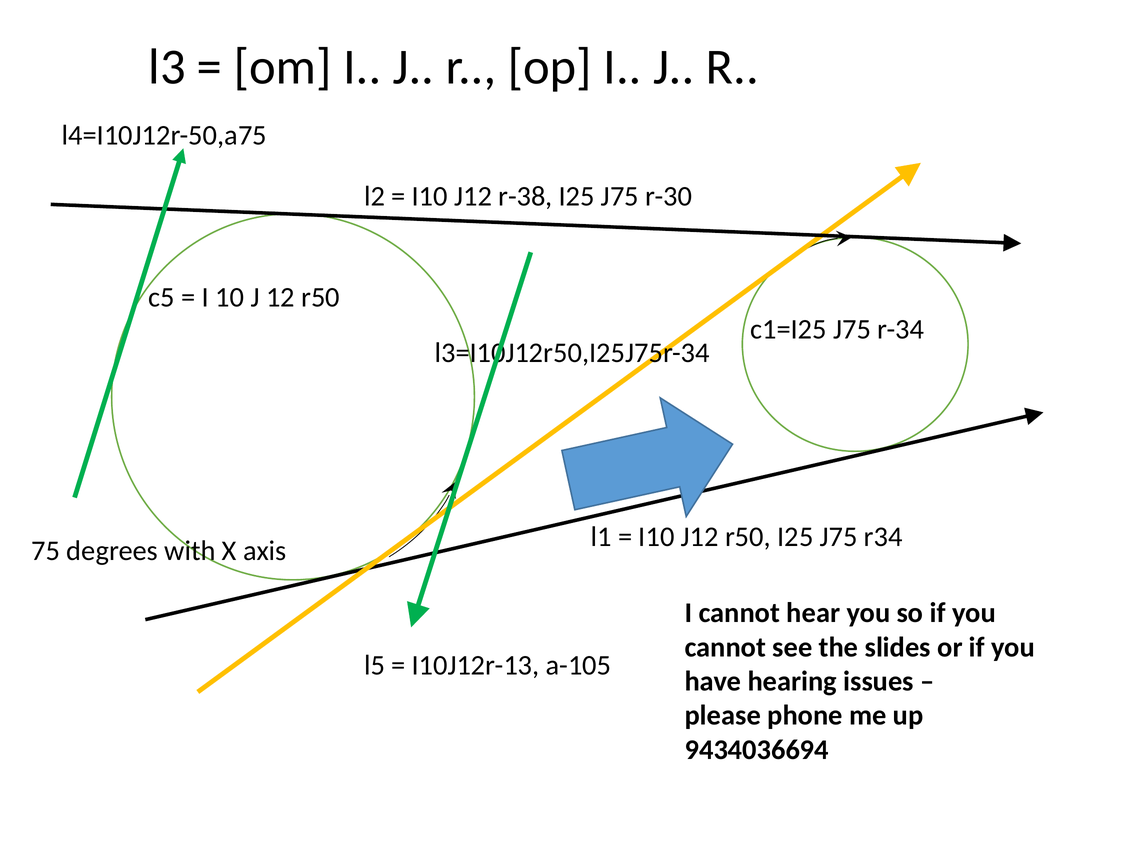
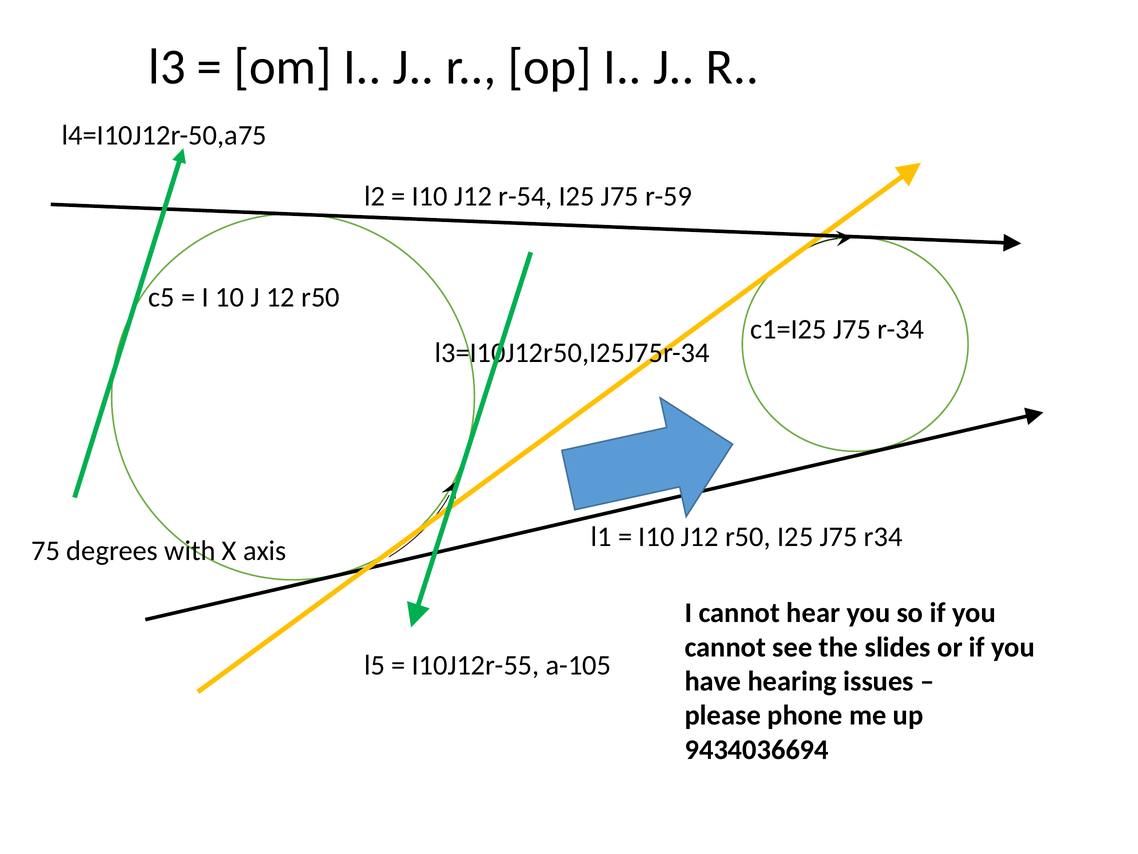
r-38: r-38 -> r-54
r-30: r-30 -> r-59
I10J12r-13: I10J12r-13 -> I10J12r-55
